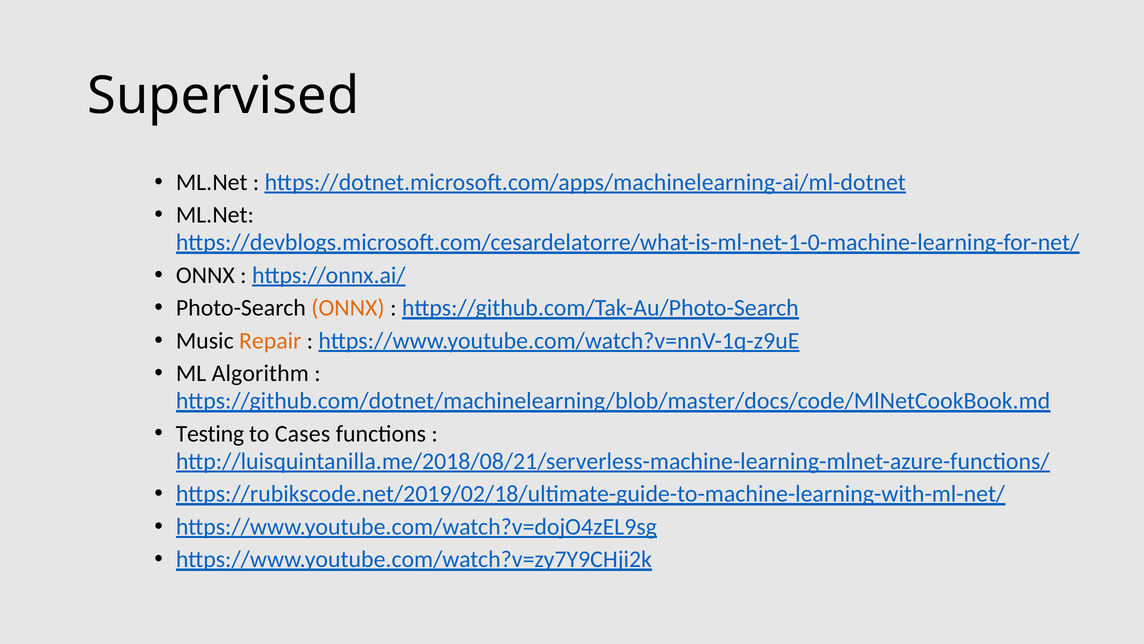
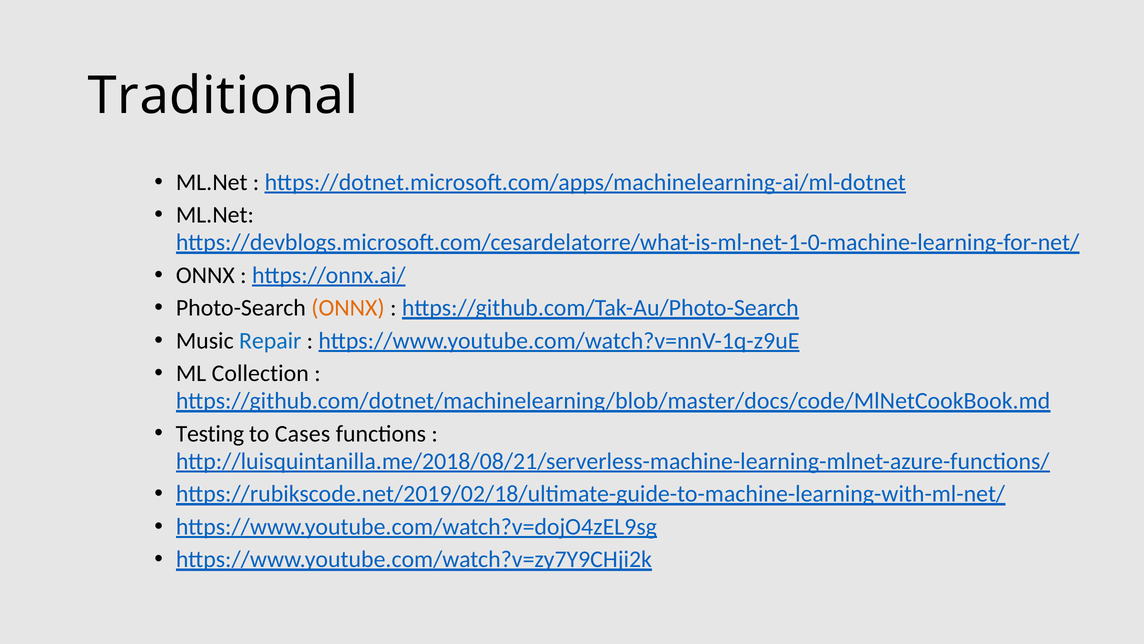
Supervised: Supervised -> Traditional
Repair colour: orange -> blue
Algorithm: Algorithm -> Collection
